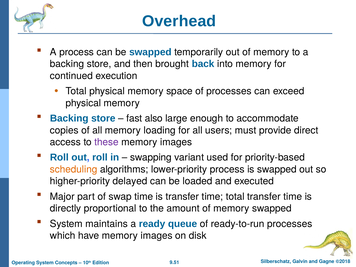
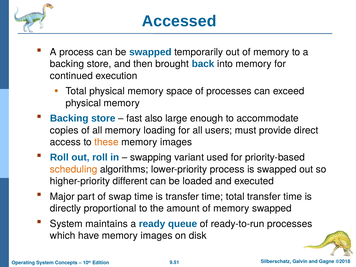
Overhead: Overhead -> Accessed
these colour: purple -> orange
delayed: delayed -> different
